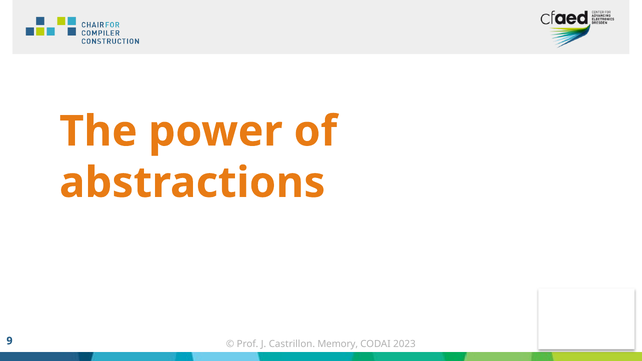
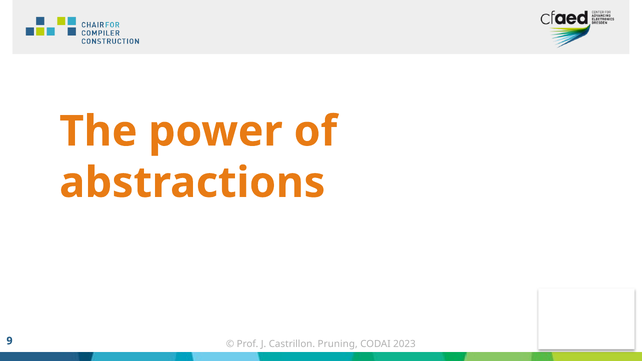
Memory: Memory -> Pruning
